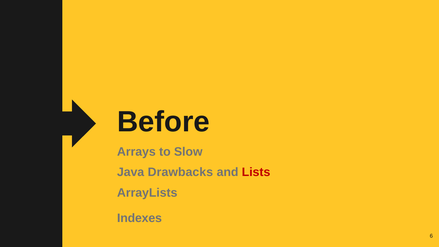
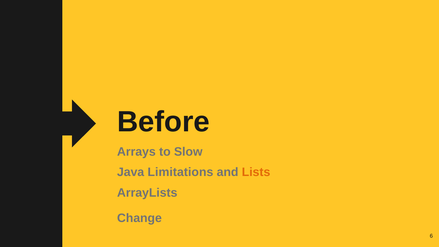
Drawbacks: Drawbacks -> Limitations
Lists colour: red -> orange
Indexes: Indexes -> Change
